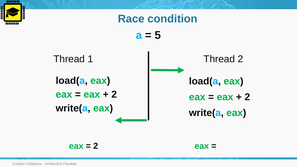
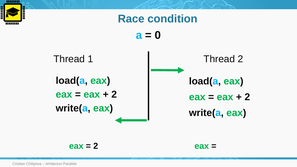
5: 5 -> 0
